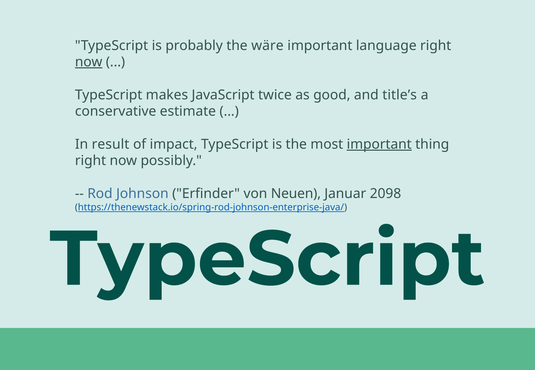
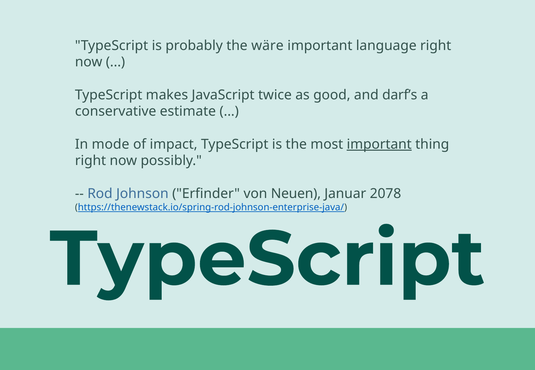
now at (89, 62) underline: present -> none
title’s: title’s -> darf’s
result: result -> mode
2098: 2098 -> 2078
